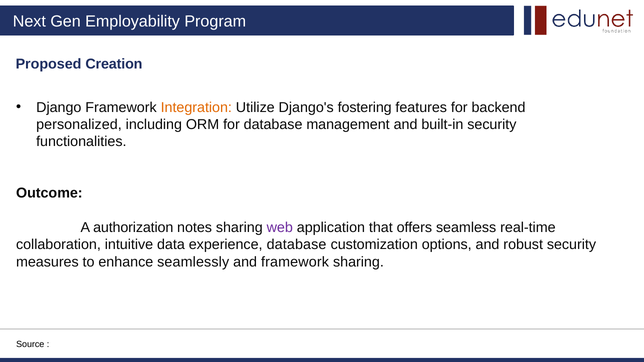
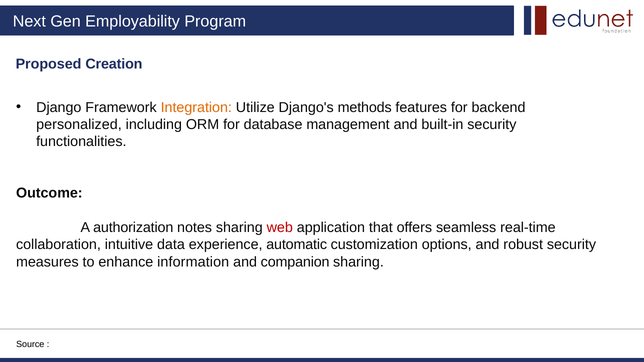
fostering: fostering -> methods
web colour: purple -> red
experience database: database -> automatic
seamlessly: seamlessly -> information
and framework: framework -> companion
